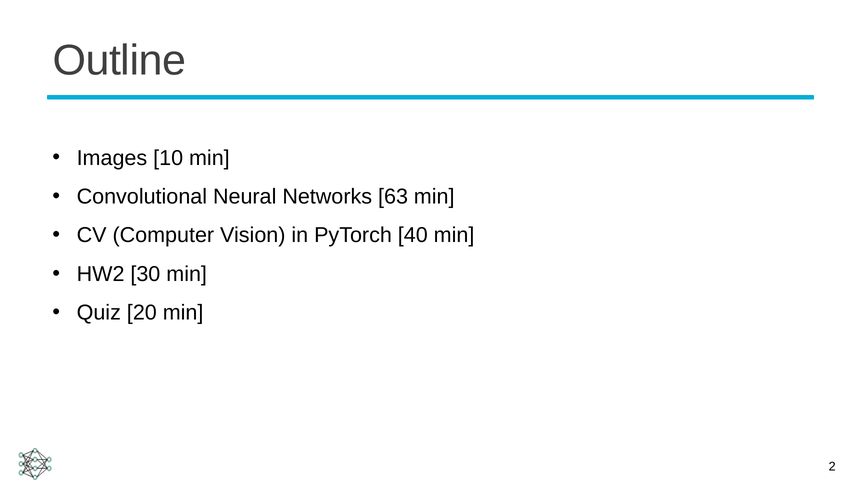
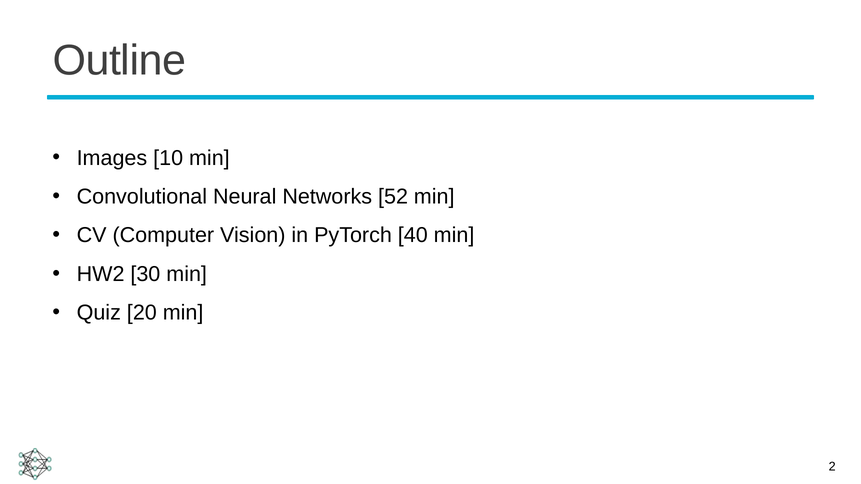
63: 63 -> 52
